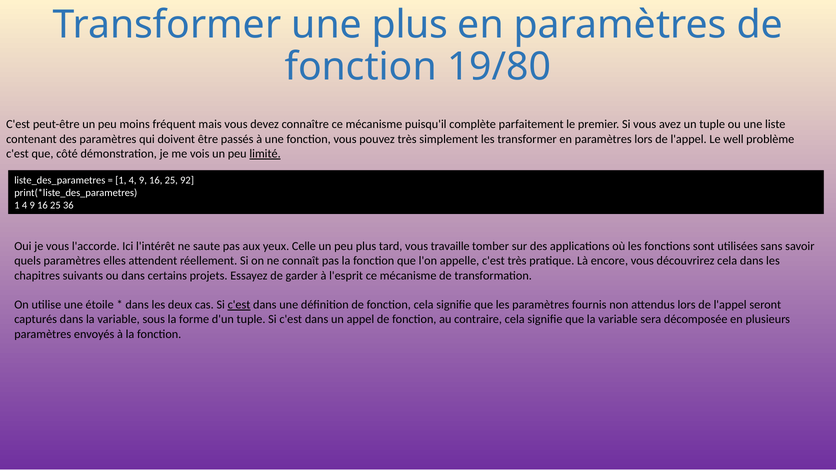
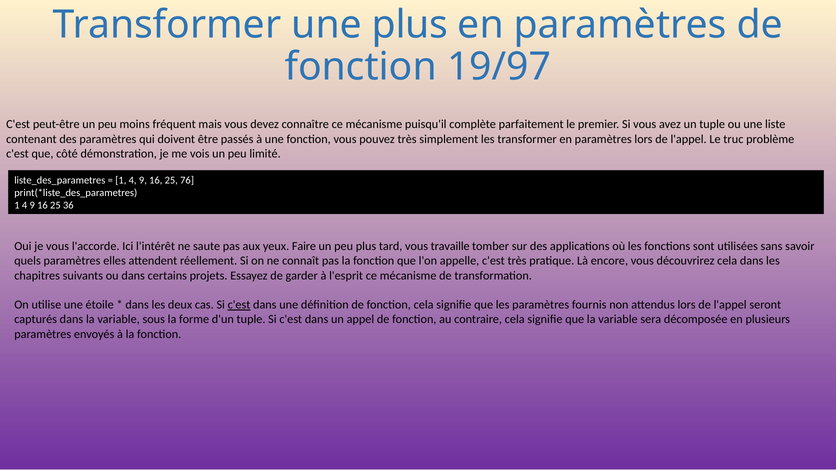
19/80: 19/80 -> 19/97
well: well -> truc
limité underline: present -> none
92: 92 -> 76
Celle: Celle -> Faire
